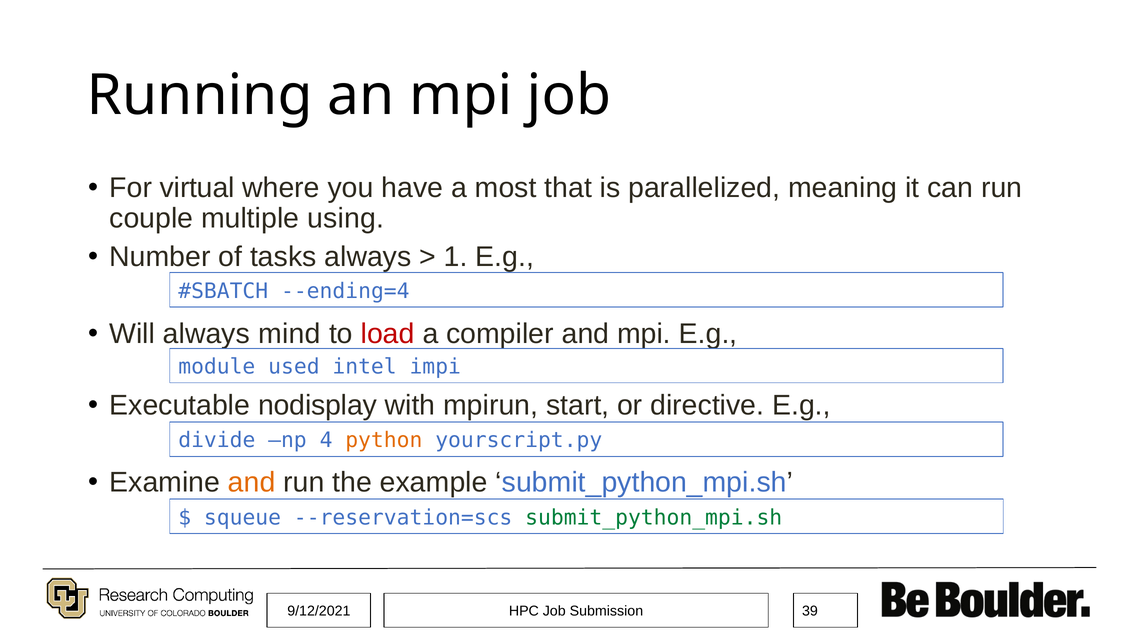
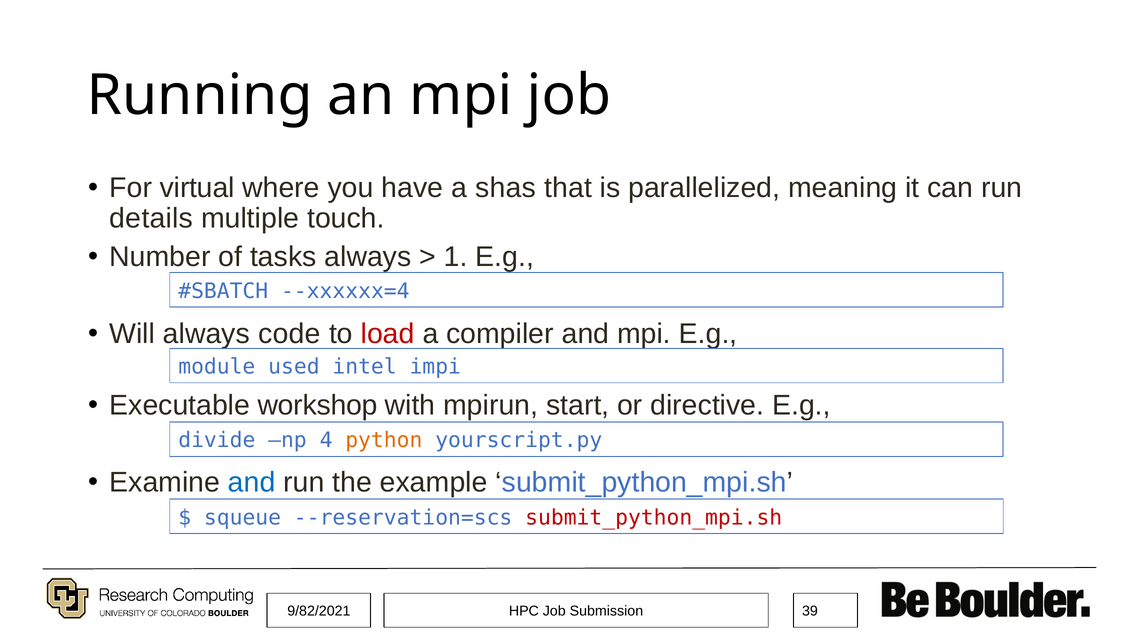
most: most -> shas
couple: couple -> details
using: using -> touch
--ending=4: --ending=4 -> --xxxxxx=4
mind: mind -> code
nodisplay: nodisplay -> workshop
and at (252, 483) colour: orange -> blue
submit_python_mpi.sh at (654, 518) colour: green -> red
9/12/2021: 9/12/2021 -> 9/82/2021
